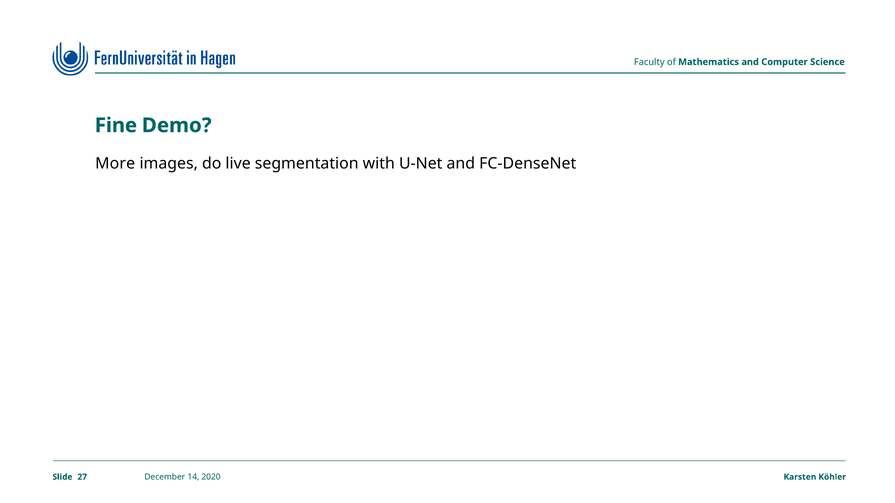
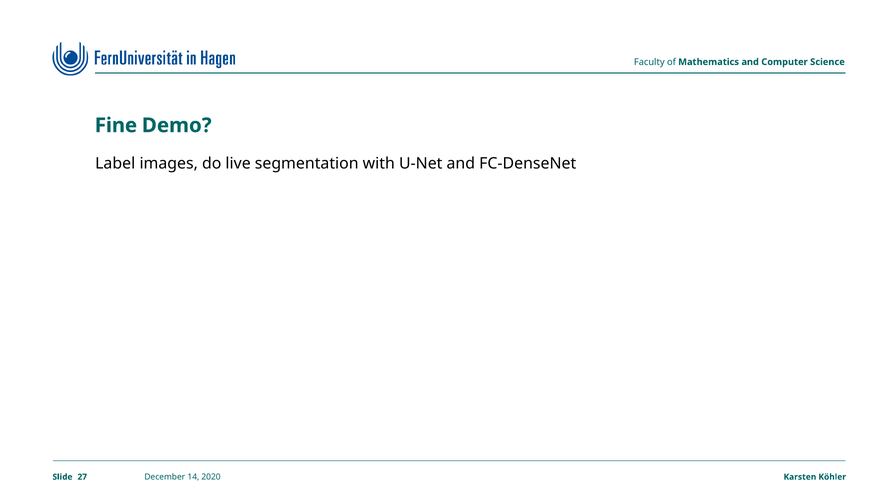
More: More -> Label
